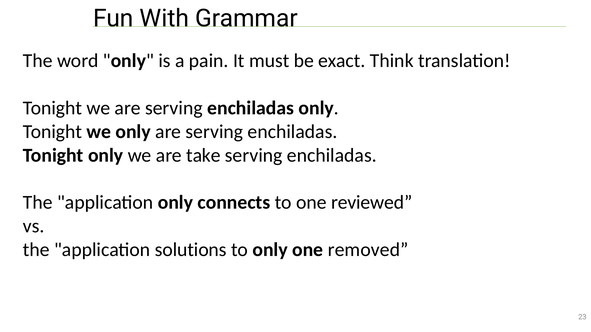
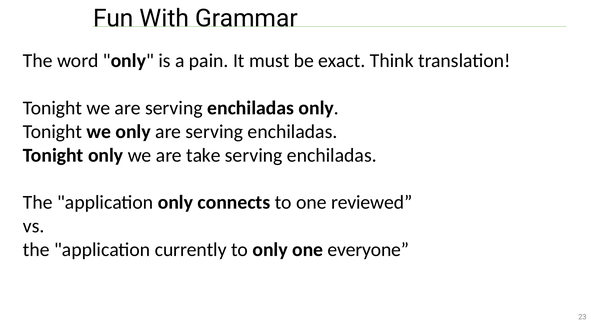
solutions: solutions -> currently
removed: removed -> everyone
